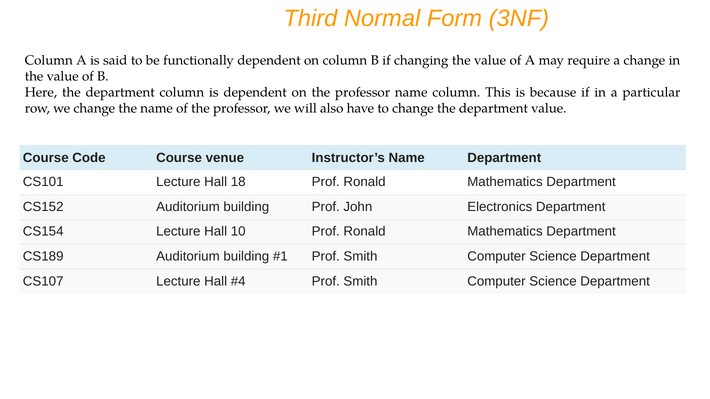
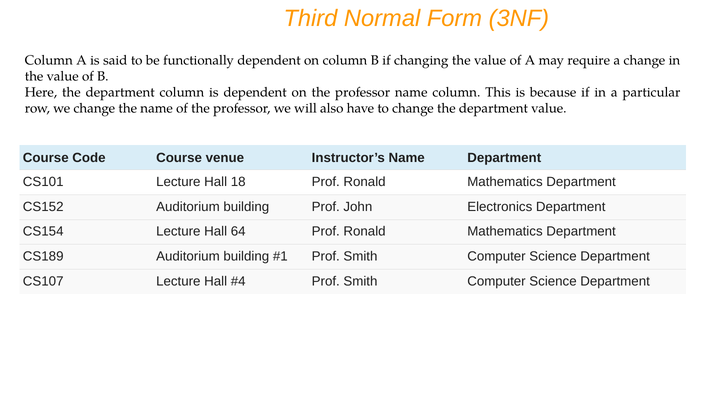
10: 10 -> 64
